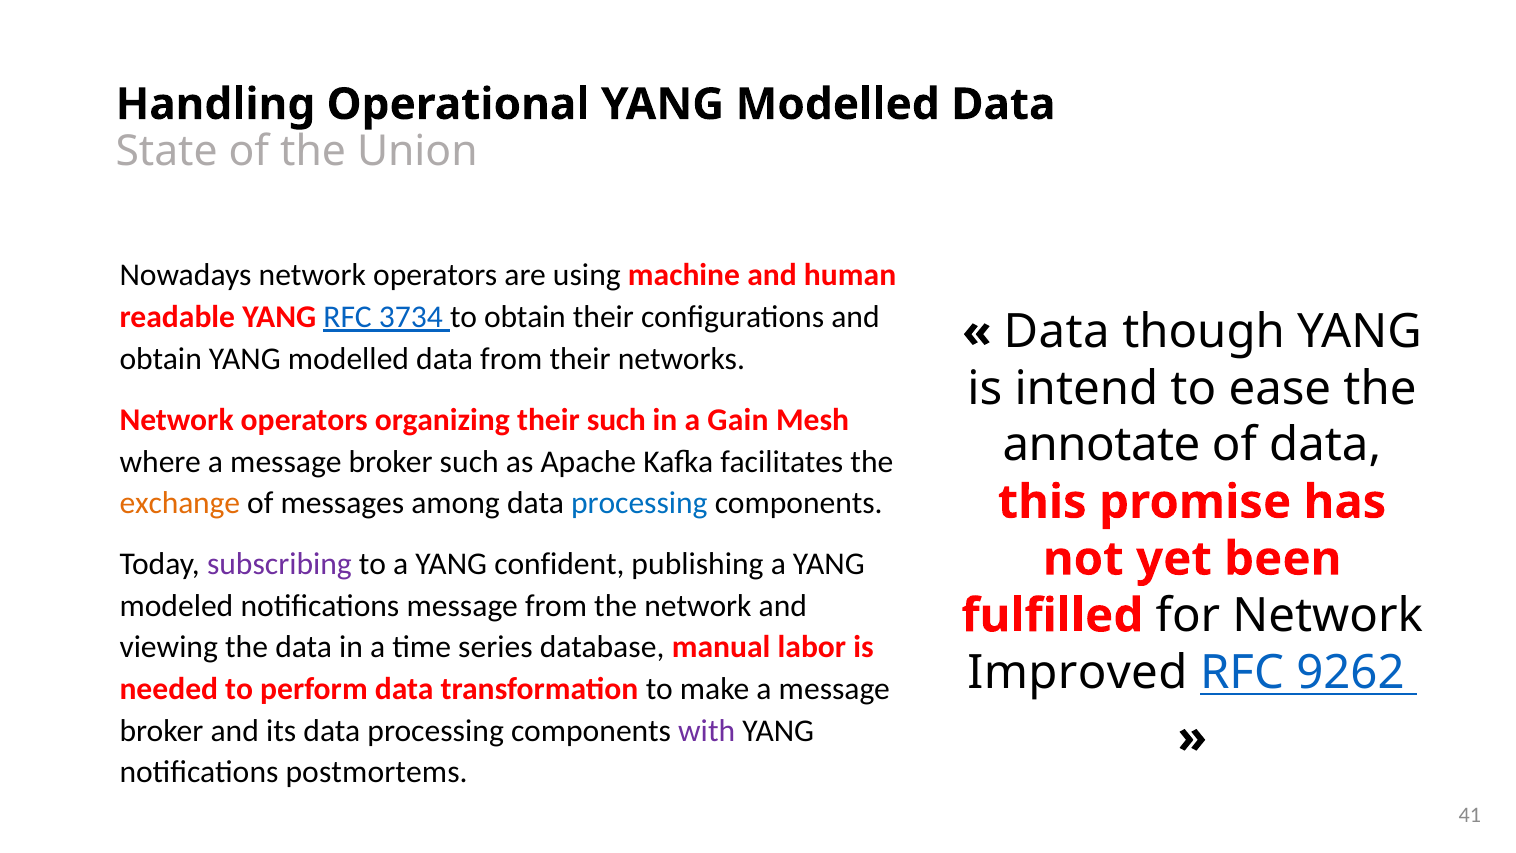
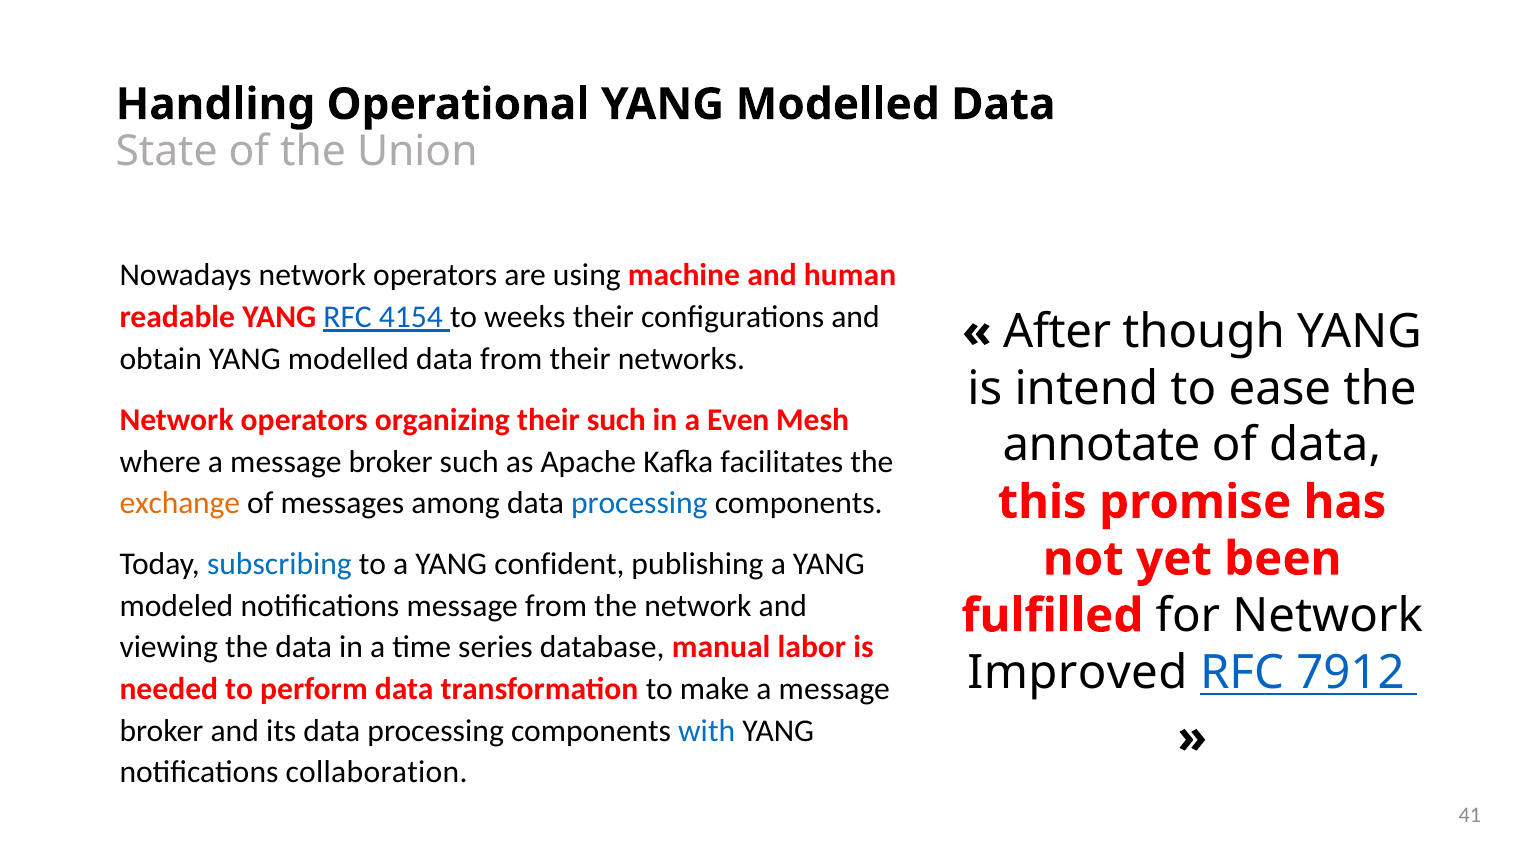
3734: 3734 -> 4154
to obtain: obtain -> weeks
Data at (1057, 331): Data -> After
Gain: Gain -> Even
subscribing colour: purple -> blue
9262: 9262 -> 7912
with colour: purple -> blue
postmortems: postmortems -> collaboration
